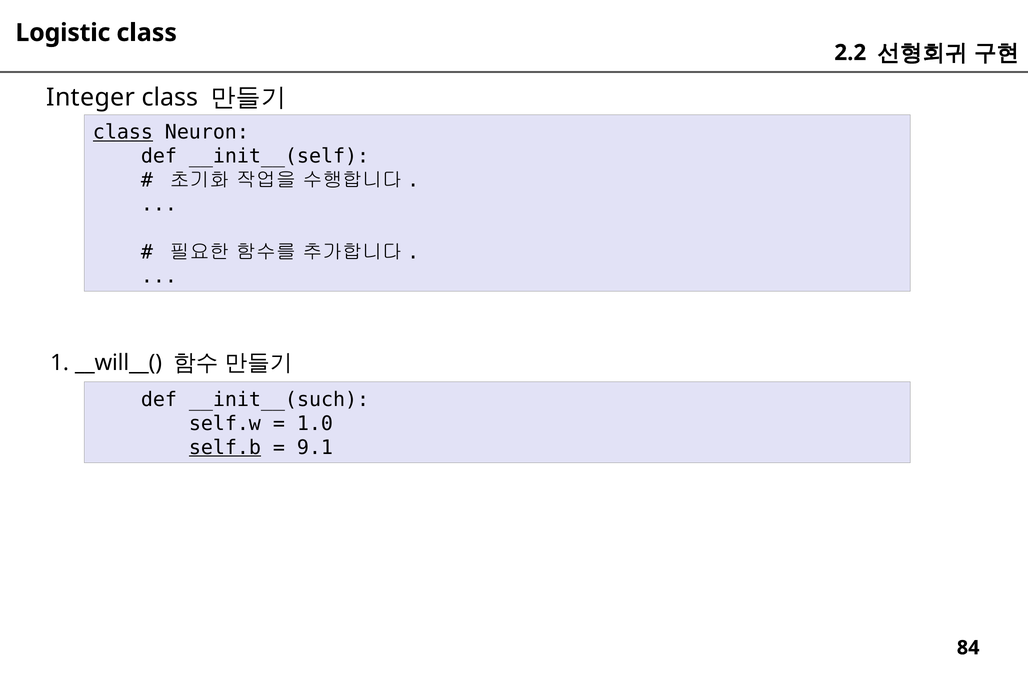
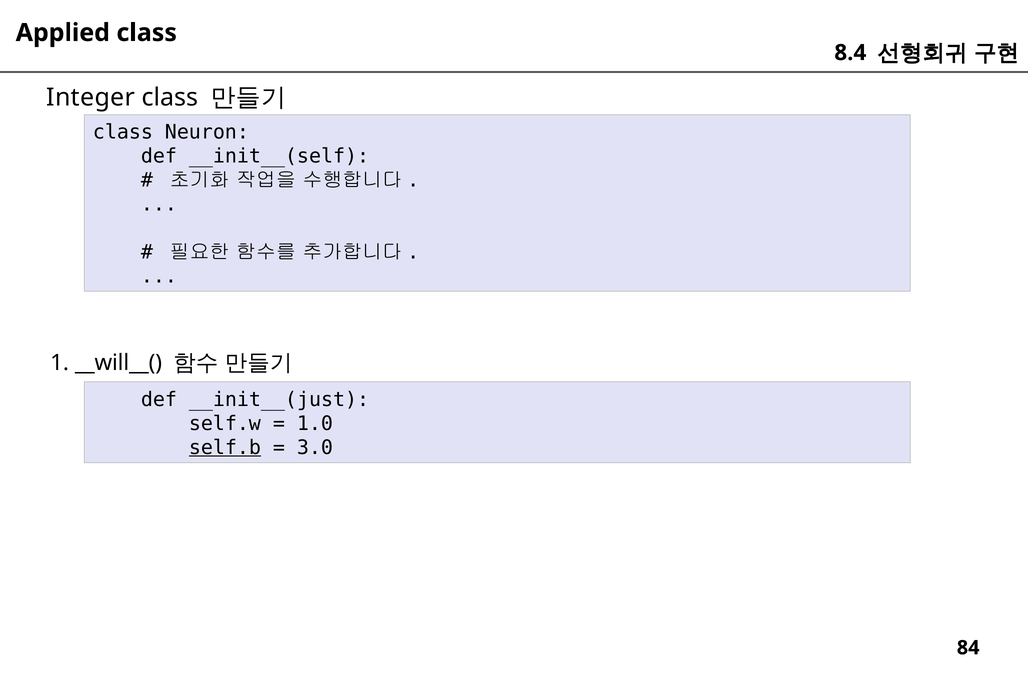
Logistic: Logistic -> Applied
2.2: 2.2 -> 8.4
class at (123, 132) underline: present -> none
__init__(such: __init__(such -> __init__(just
9.1: 9.1 -> 3.0
